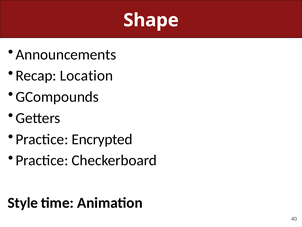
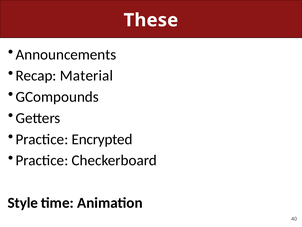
Shape: Shape -> These
Location: Location -> Material
